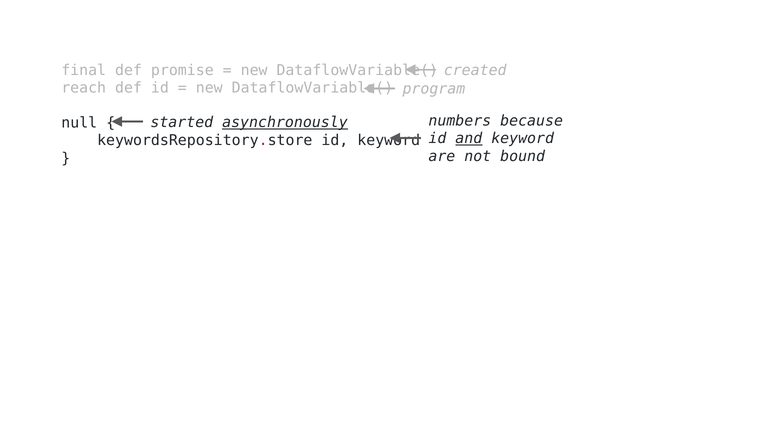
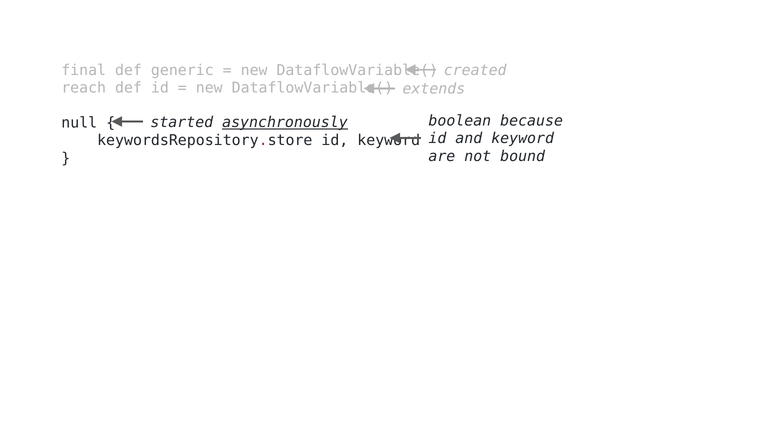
promise: promise -> generic
program: program -> extends
numbers: numbers -> boolean
and underline: present -> none
